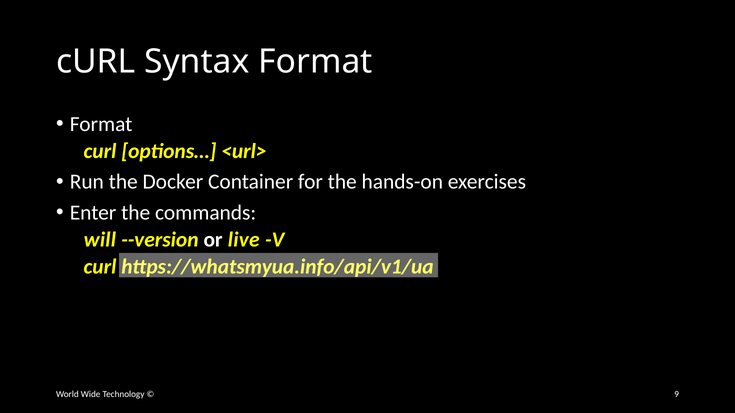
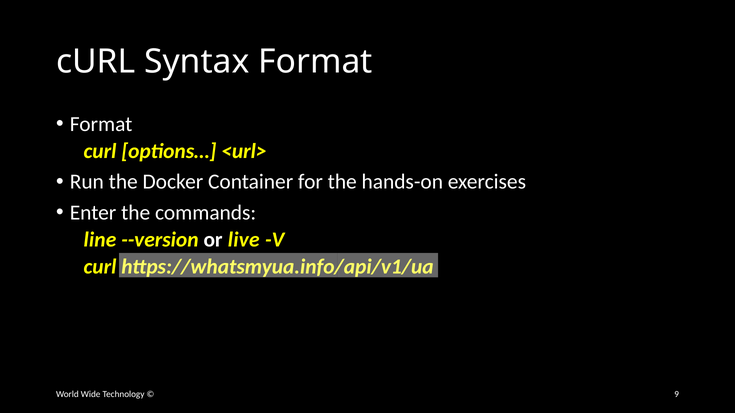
will: will -> line
